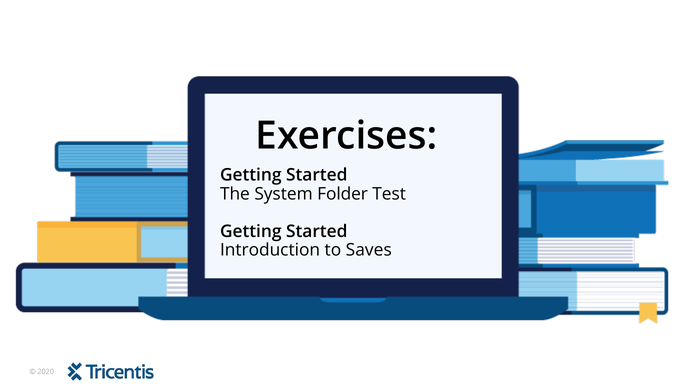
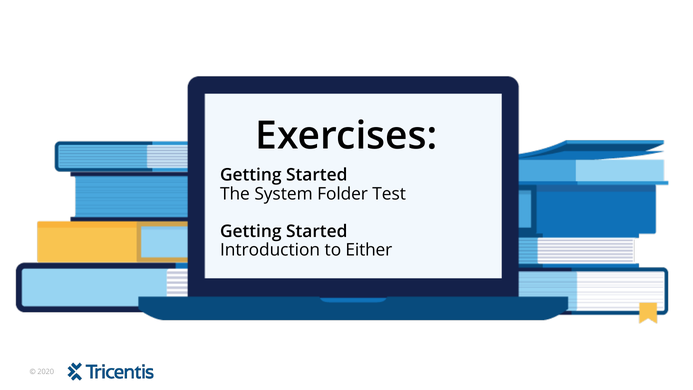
Saves: Saves -> Either
